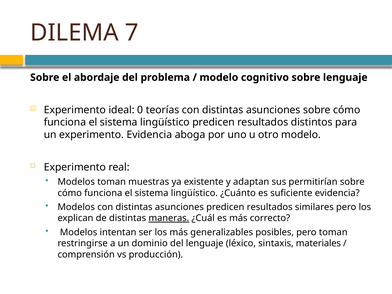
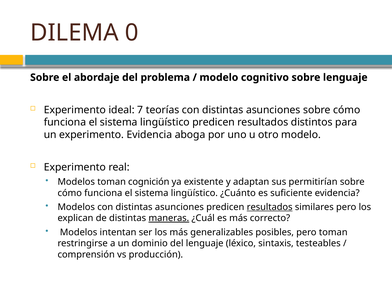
7: 7 -> 0
0: 0 -> 7
muestras: muestras -> cognición
resultados at (270, 207) underline: none -> present
materiales: materiales -> testeables
